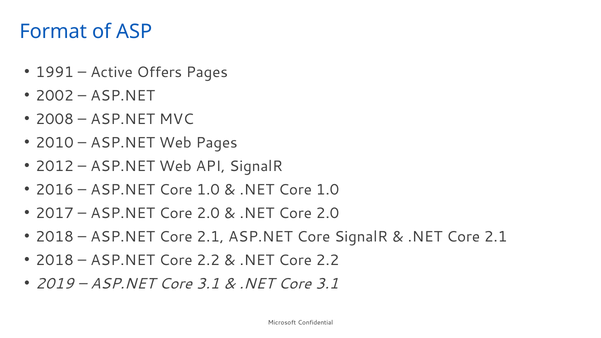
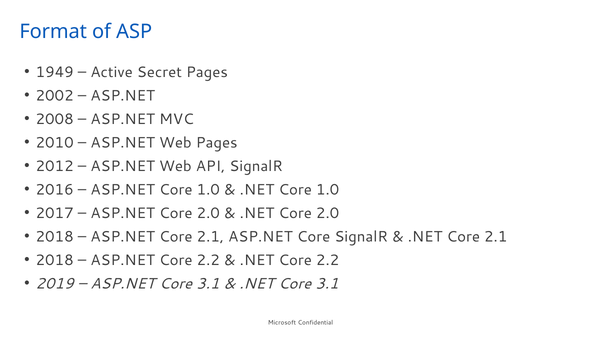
1991: 1991 -> 1949
Offers: Offers -> Secret
